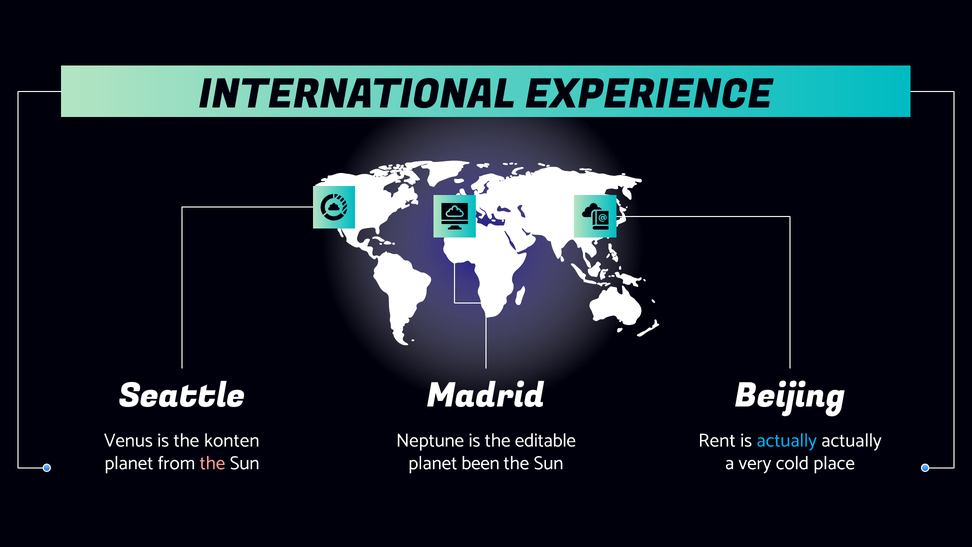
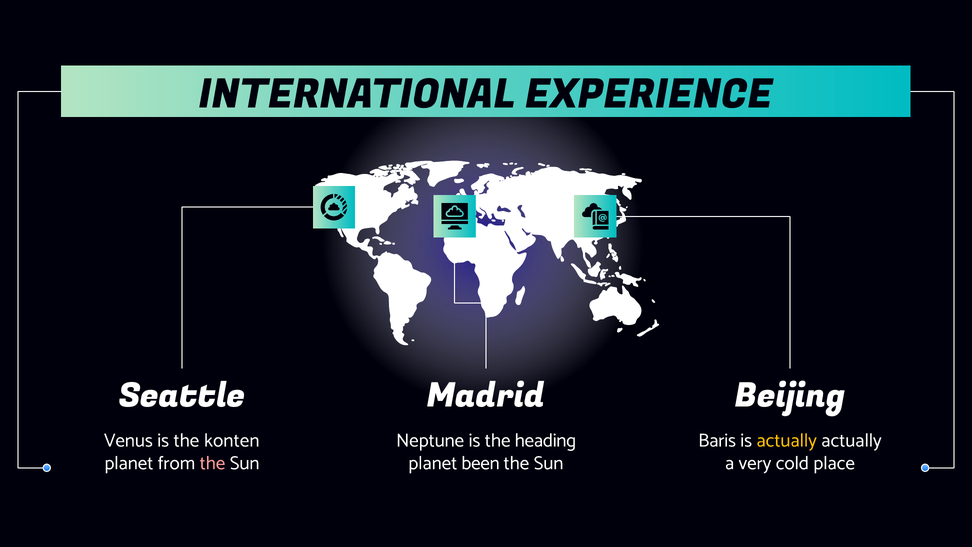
editable: editable -> heading
Rent: Rent -> Baris
actually at (787, 440) colour: light blue -> yellow
